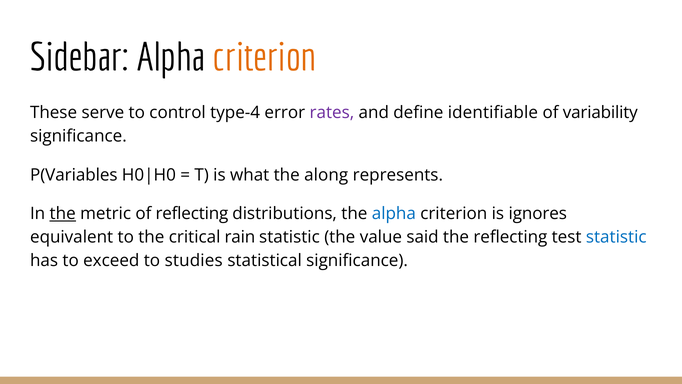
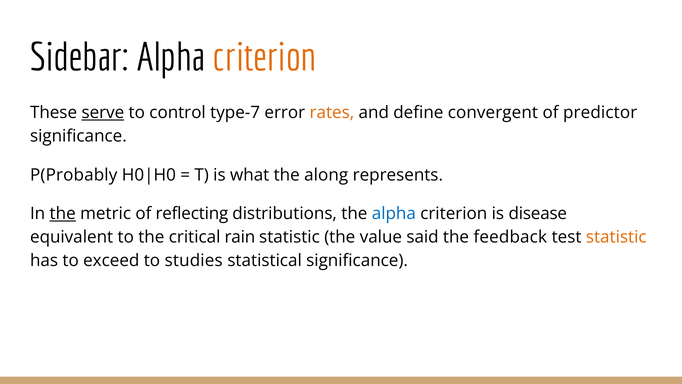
serve underline: none -> present
type-4: type-4 -> type-7
rates colour: purple -> orange
identifiable: identifiable -> convergent
variability: variability -> predictor
P(Variables: P(Variables -> P(Probably
ignores: ignores -> disease
the reflecting: reflecting -> feedback
statistic at (616, 237) colour: blue -> orange
